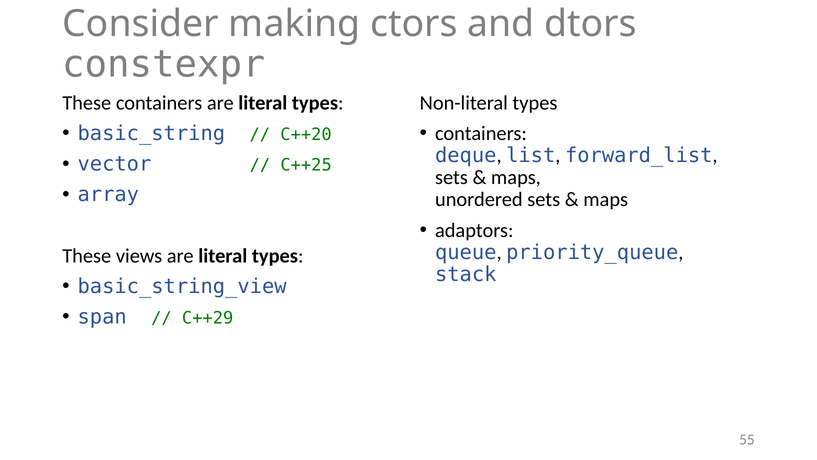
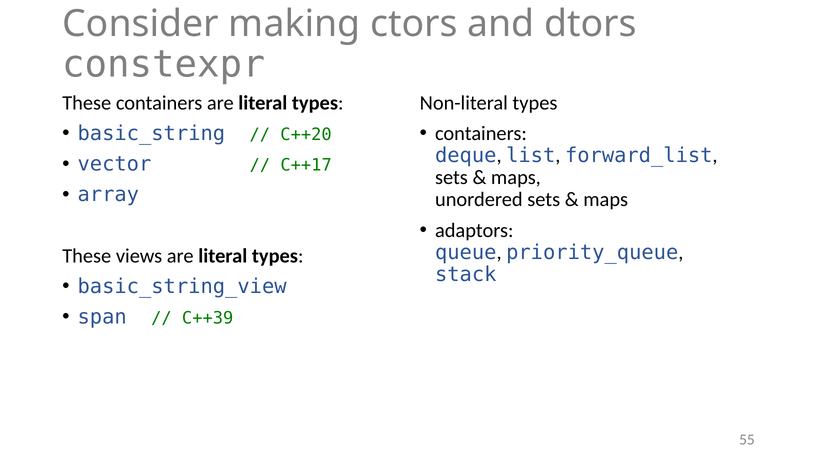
C++25: C++25 -> C++17
C++29: C++29 -> C++39
